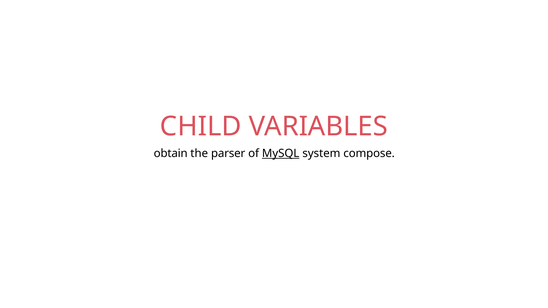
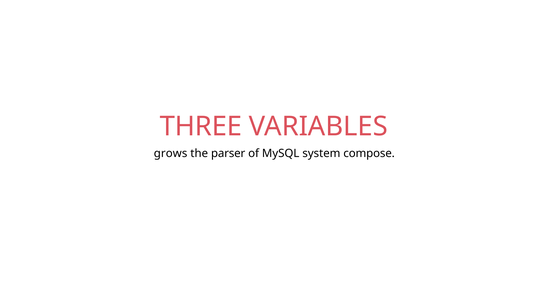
CHILD: CHILD -> THREE
obtain: obtain -> grows
MySQL underline: present -> none
